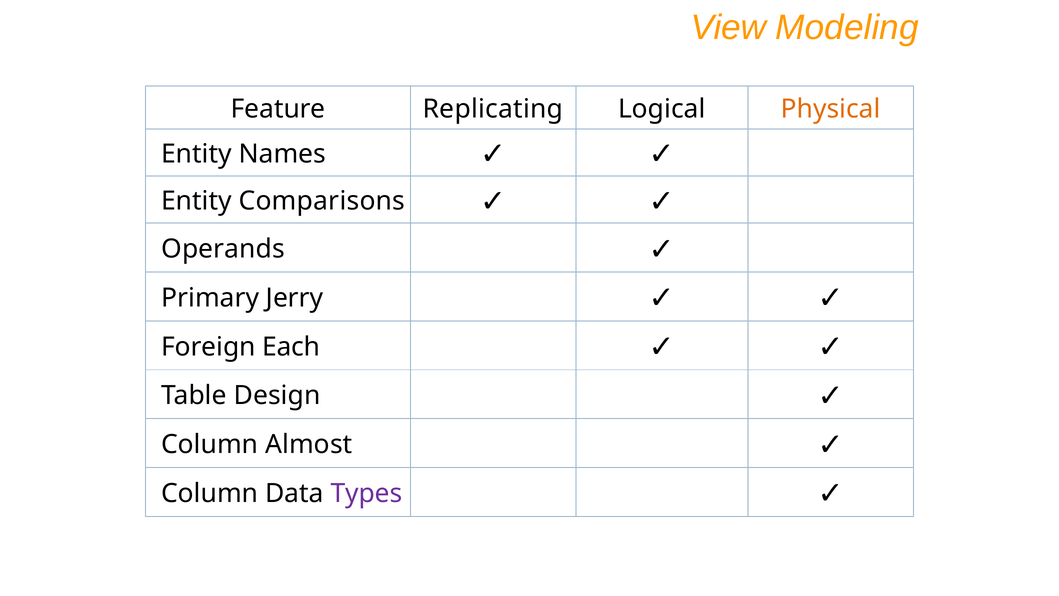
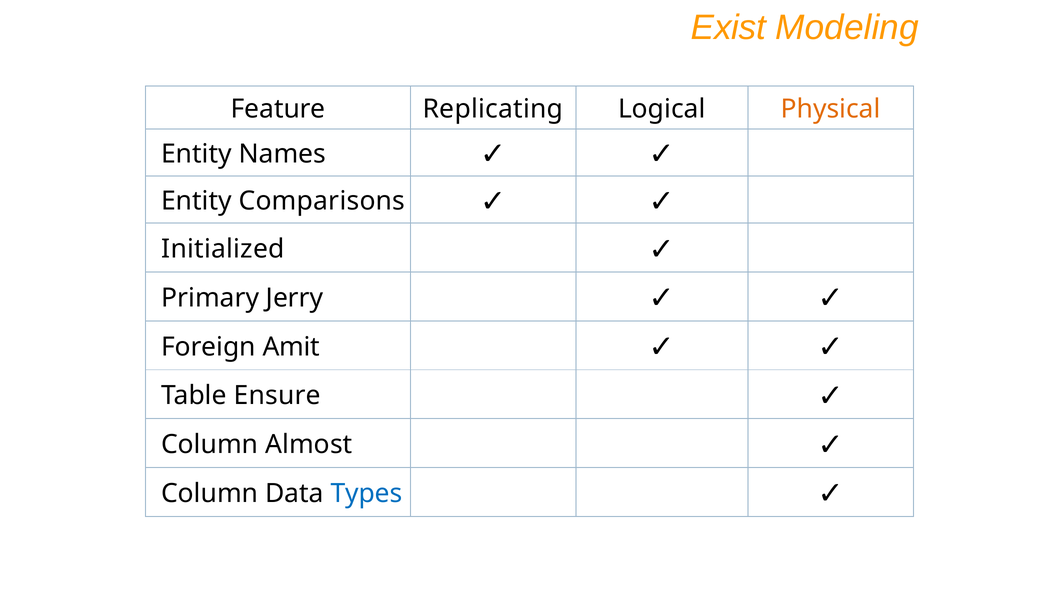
View: View -> Exist
Operands: Operands -> Initialized
Each: Each -> Amit
Design: Design -> Ensure
Types colour: purple -> blue
